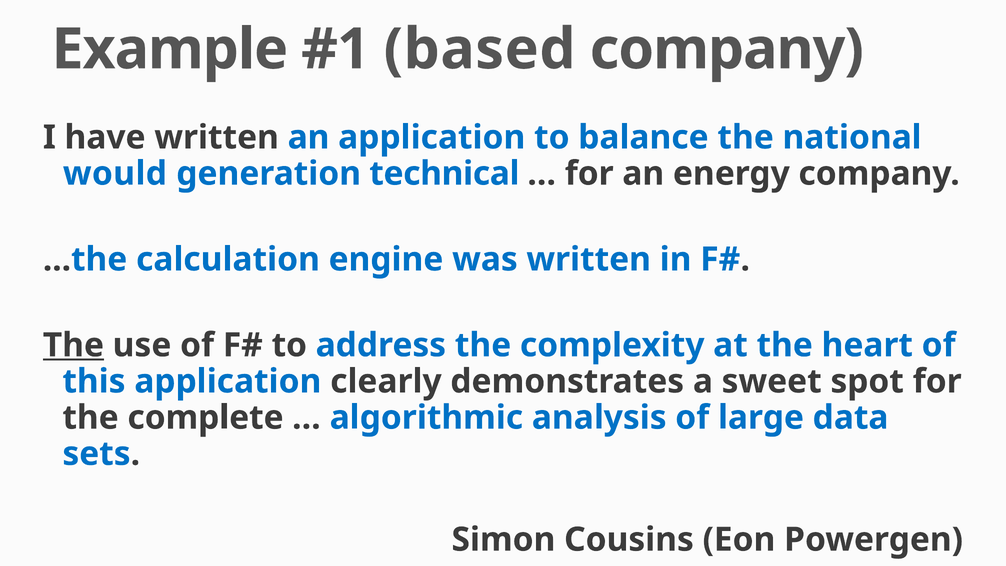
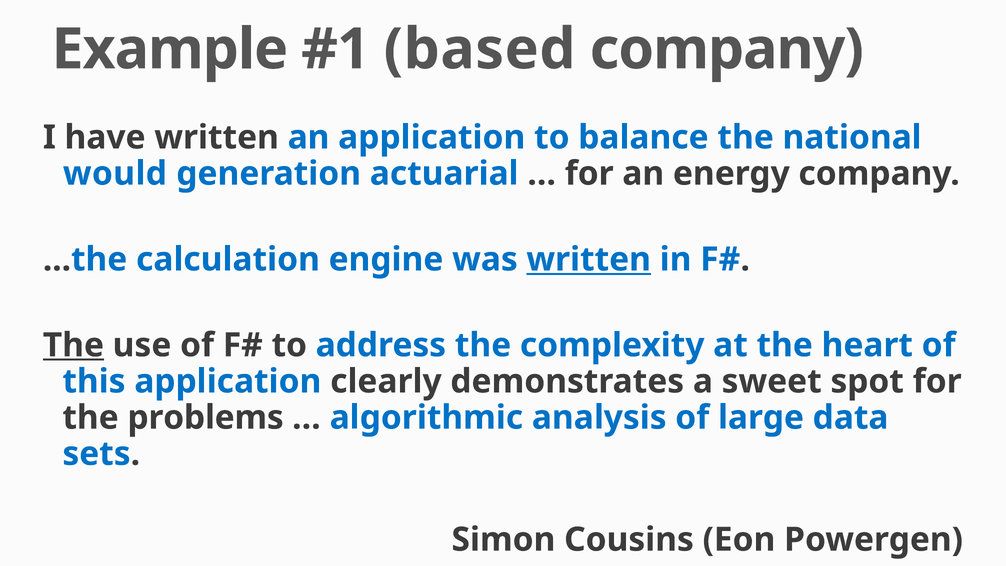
technical: technical -> actuarial
written at (589, 259) underline: none -> present
complete: complete -> problems
